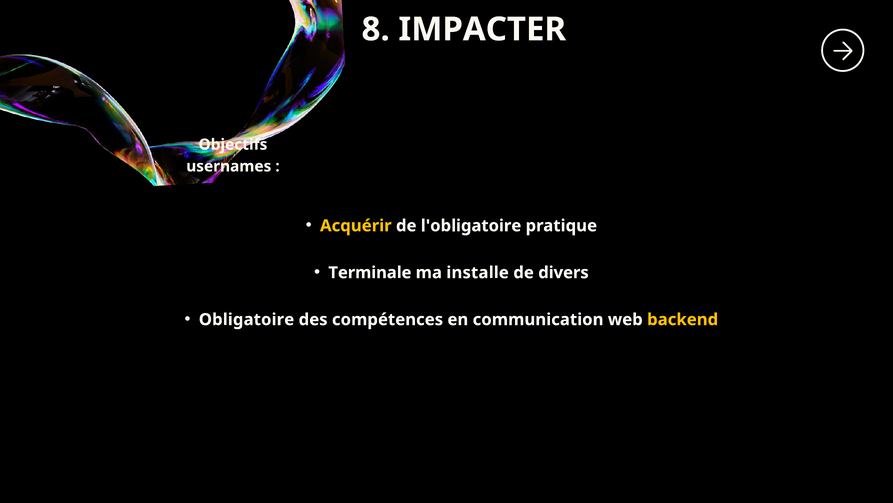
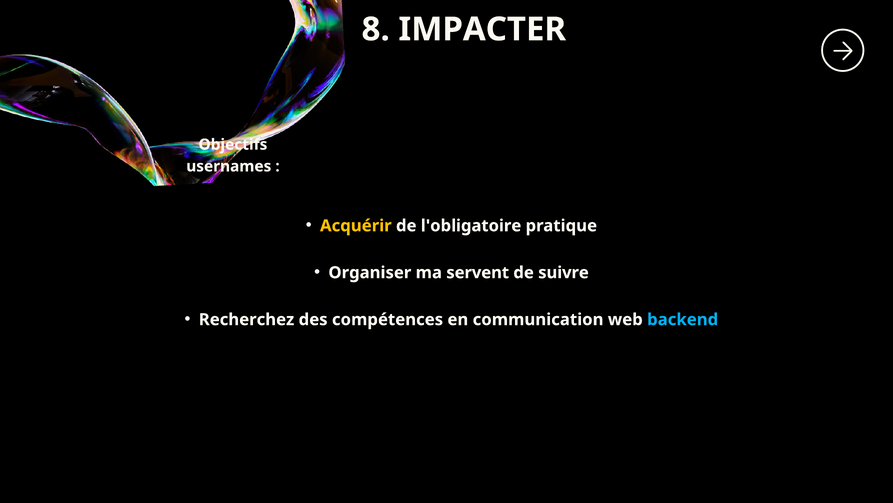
Terminale: Terminale -> Organiser
installe: installe -> servent
divers: divers -> suivre
Obligatoire: Obligatoire -> Recherchez
backend colour: yellow -> light blue
